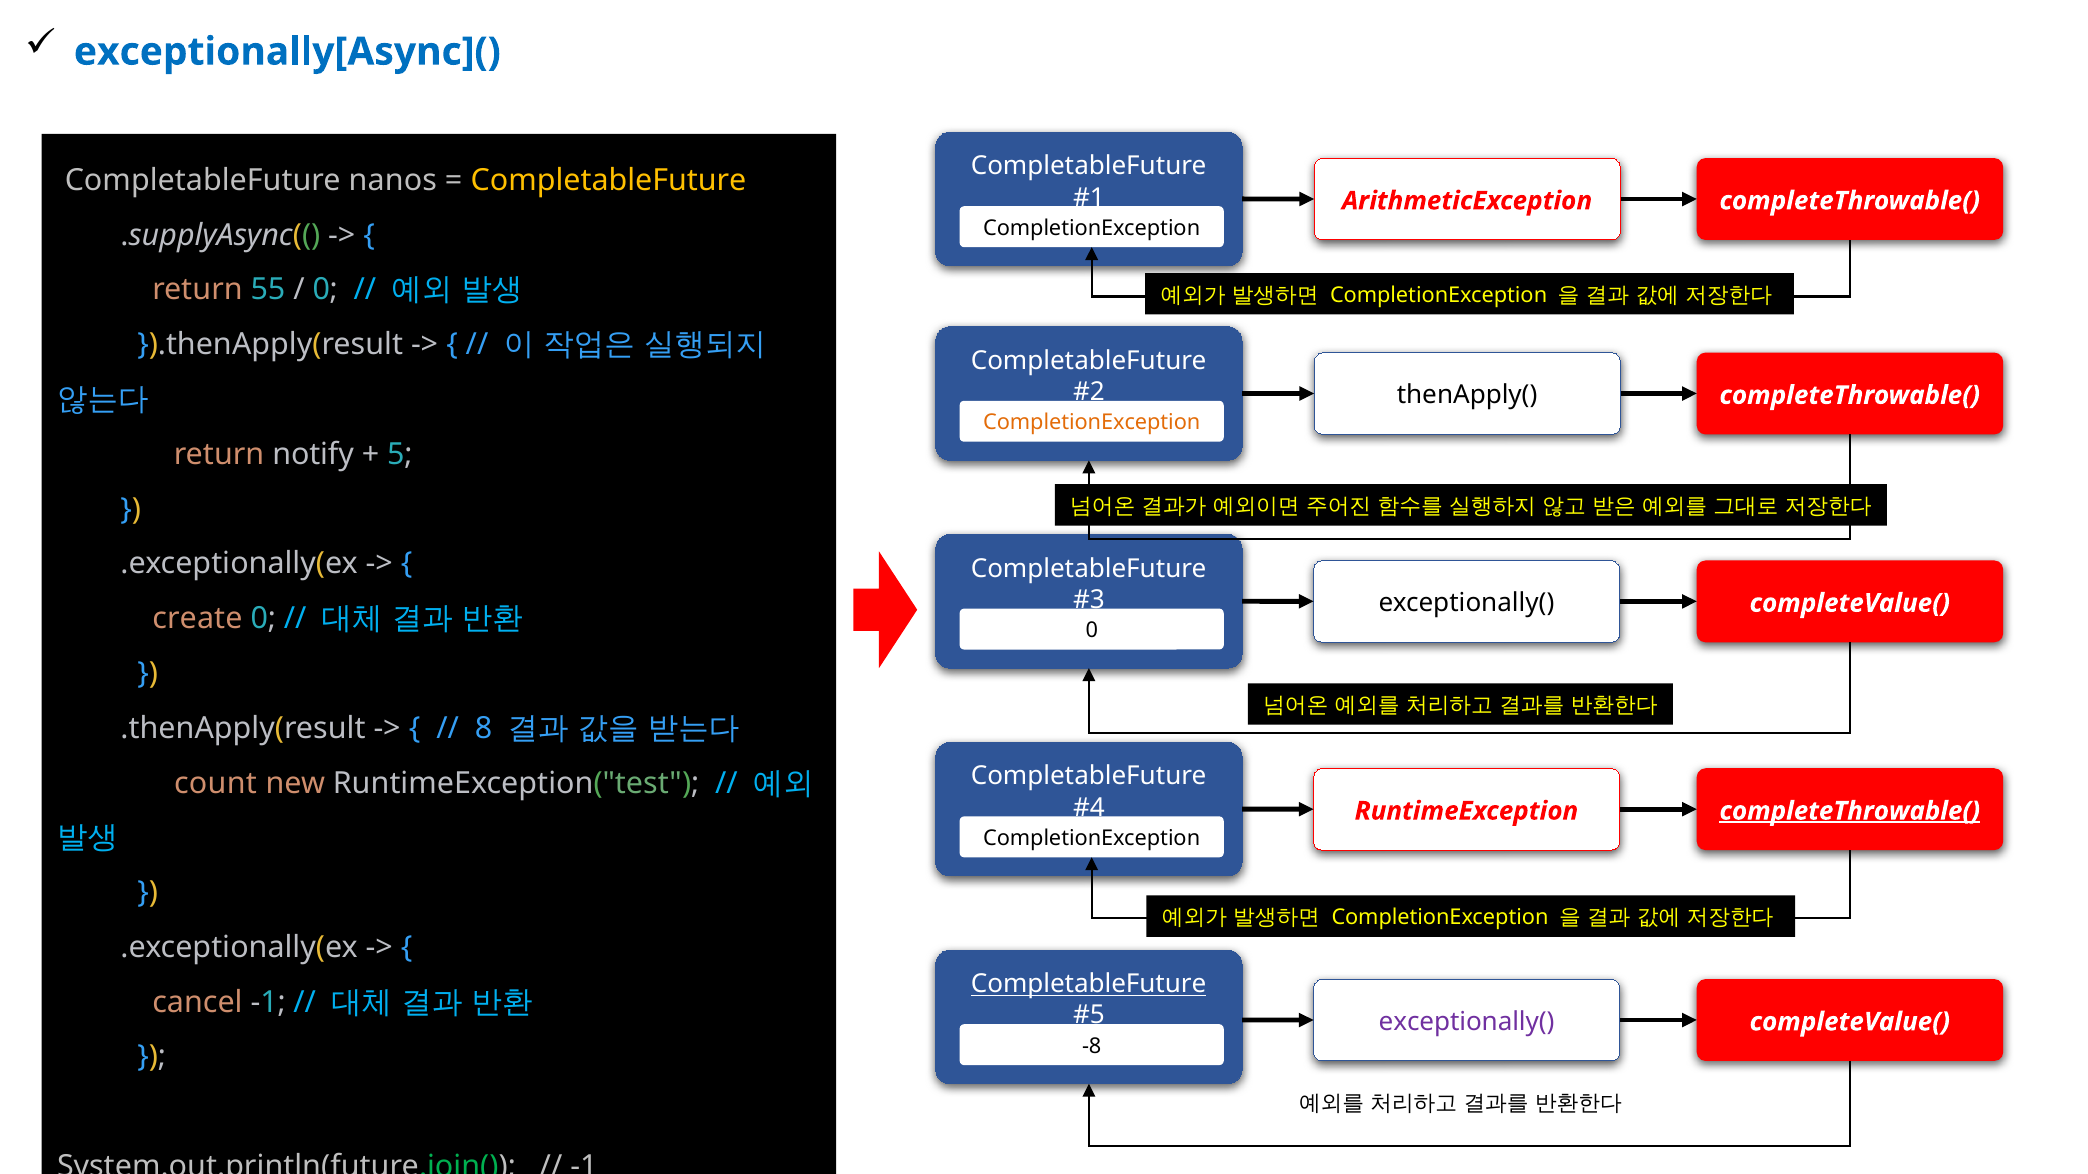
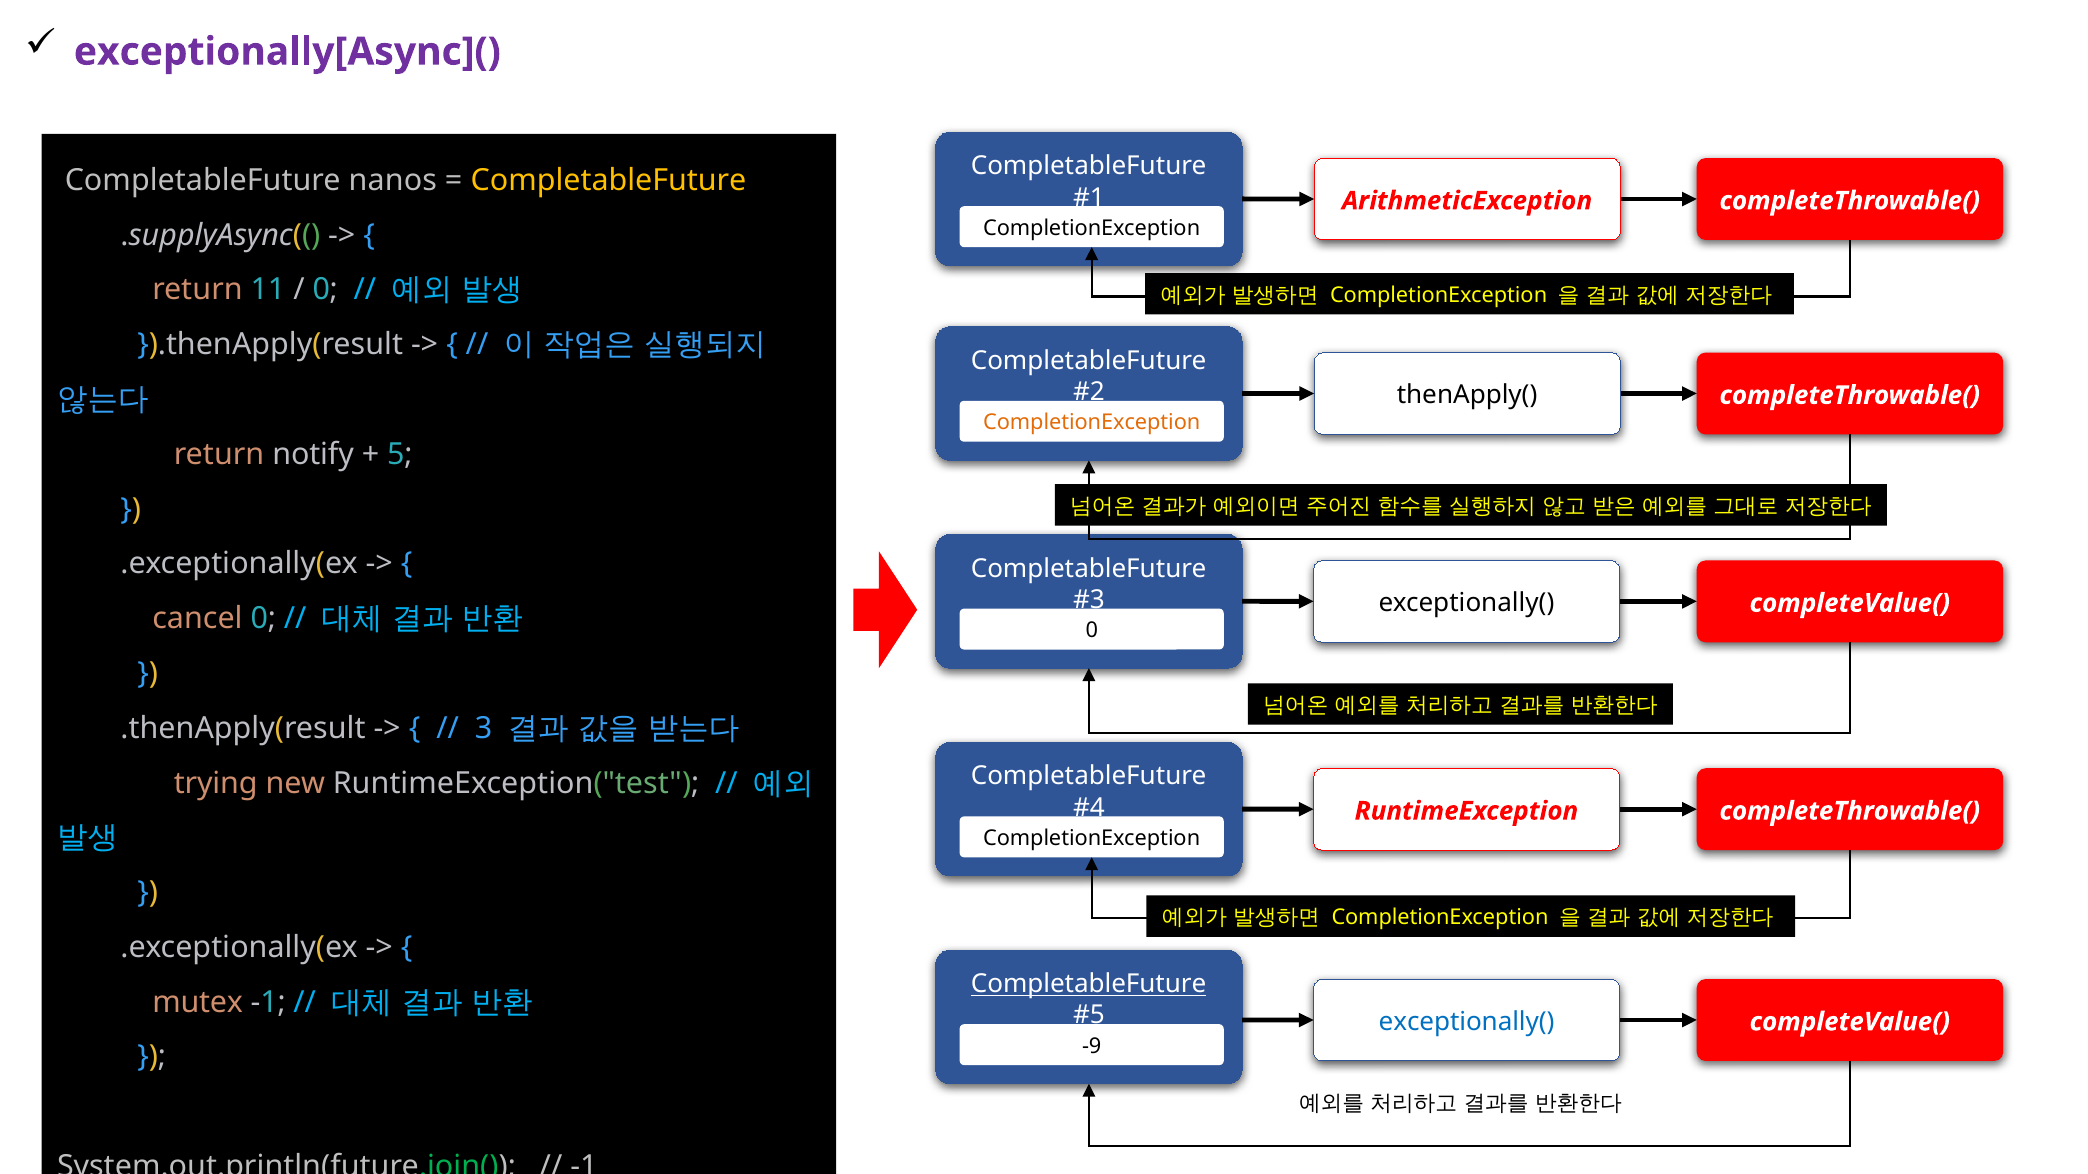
exceptionally[Async]( colour: blue -> purple
55: 55 -> 11
create: create -> cancel
8: 8 -> 3
count: count -> trying
completeThrowable( at (1850, 811) underline: present -> none
cancel: cancel -> mutex
exceptionally( at (1467, 1022) colour: purple -> blue
-8: -8 -> -9
